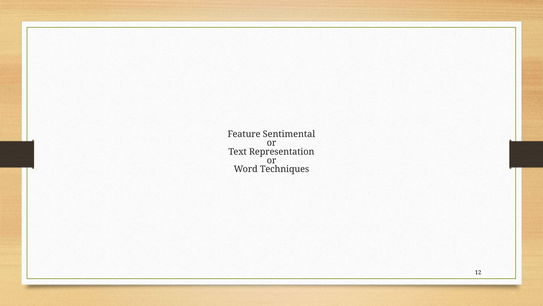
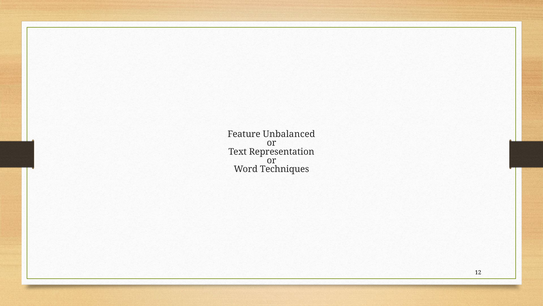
Sentimental: Sentimental -> Unbalanced
